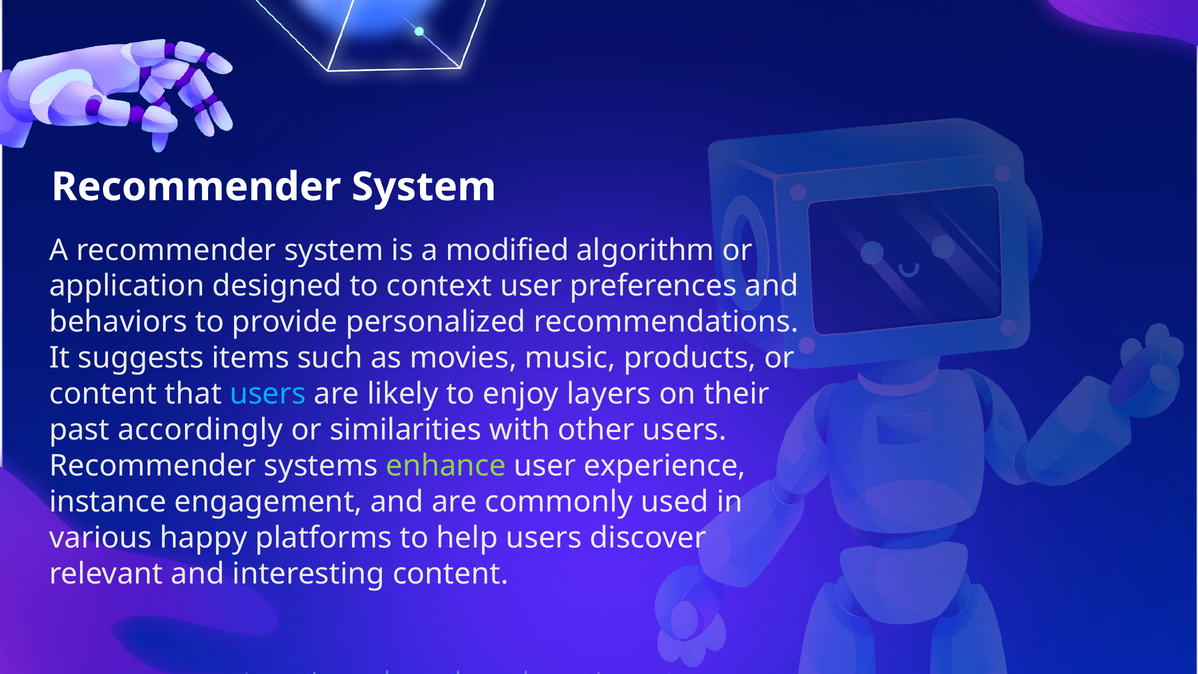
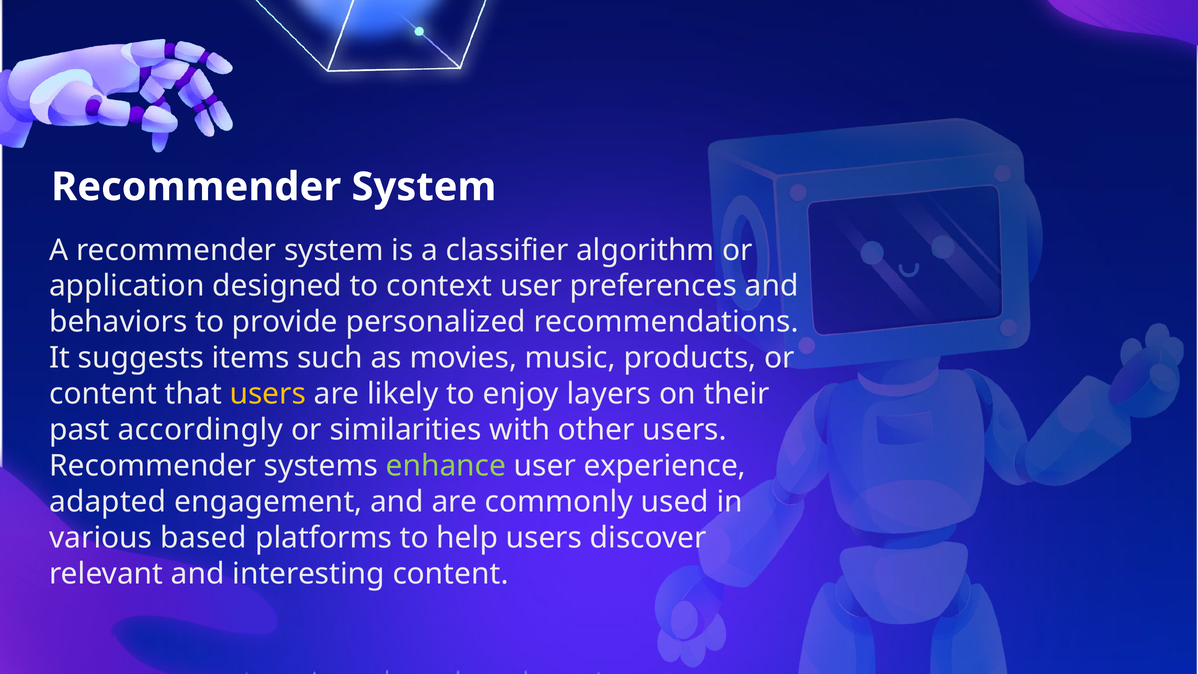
modified: modified -> classifier
users at (268, 394) colour: light blue -> yellow
instance: instance -> adapted
happy: happy -> based
